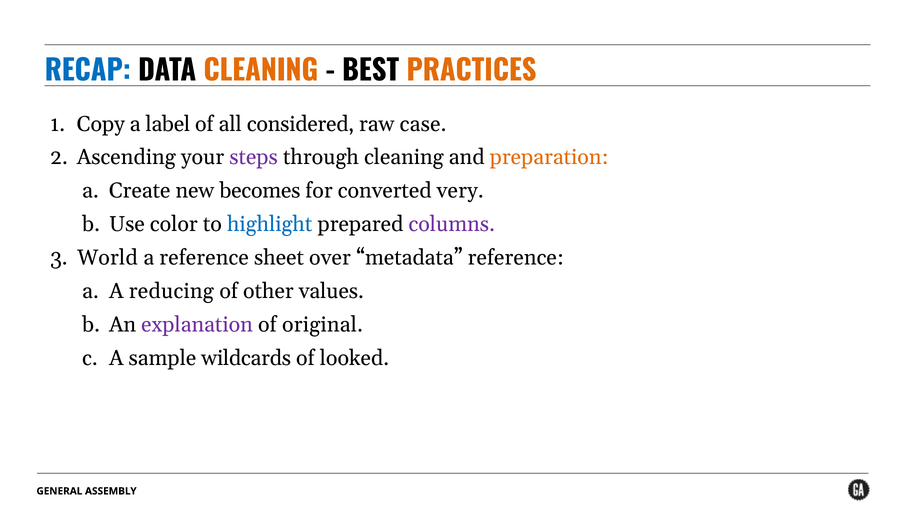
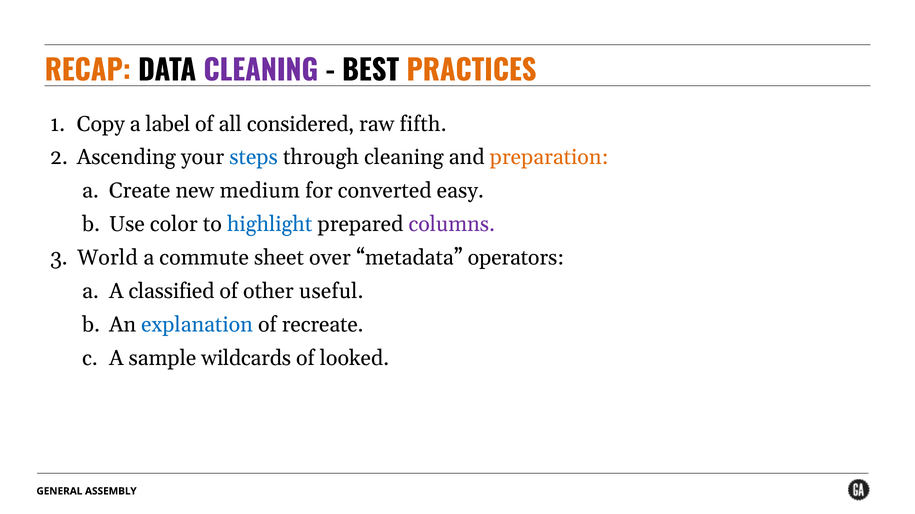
RECAP colour: blue -> orange
CLEANING at (261, 71) colour: orange -> purple
case: case -> fifth
steps colour: purple -> blue
becomes: becomes -> medium
very: very -> easy
a reference: reference -> commute
metadata reference: reference -> operators
reducing: reducing -> classified
values: values -> useful
explanation colour: purple -> blue
original: original -> recreate
